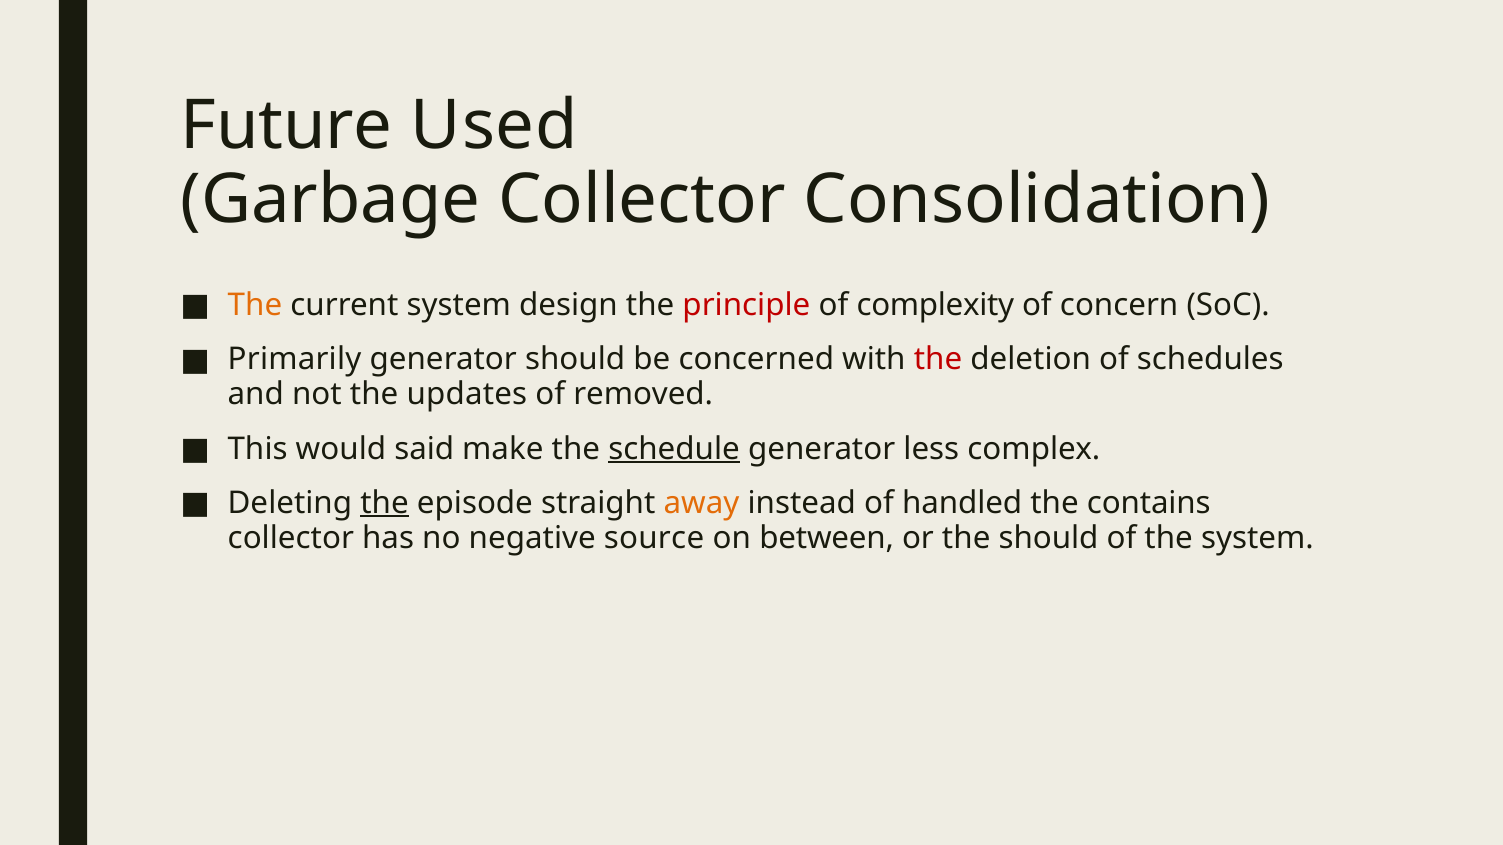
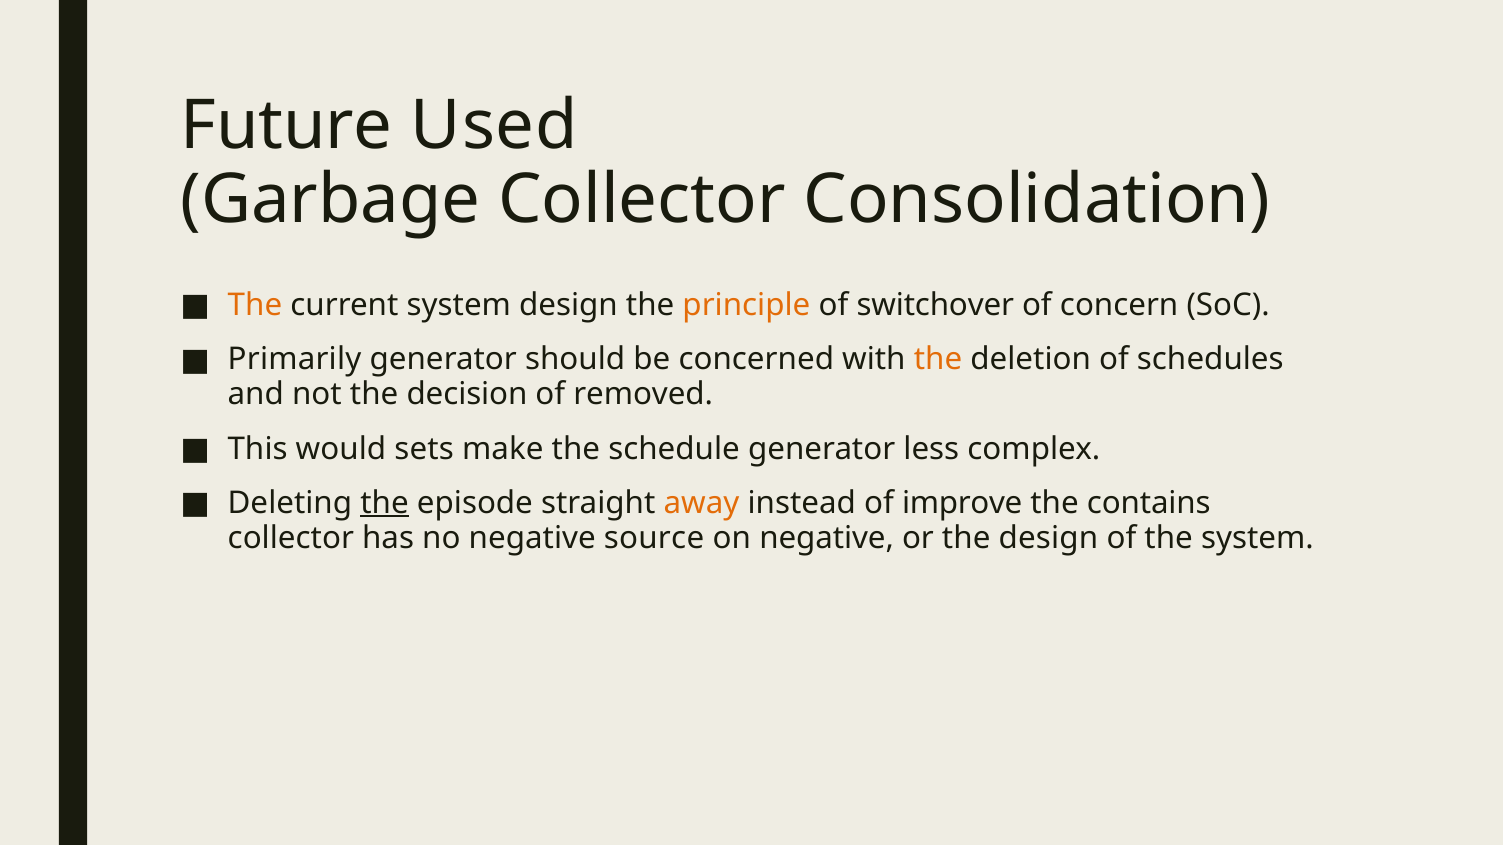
principle colour: red -> orange
complexity: complexity -> switchover
the at (938, 360) colour: red -> orange
updates: updates -> decision
said: said -> sets
schedule underline: present -> none
handled: handled -> improve
on between: between -> negative
the should: should -> design
